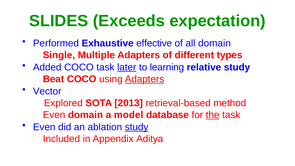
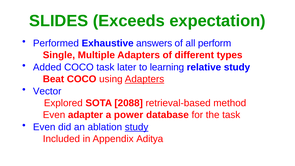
effective: effective -> answers
all domain: domain -> perform
later underline: present -> none
2013: 2013 -> 2088
Even domain: domain -> adapter
model: model -> power
the underline: present -> none
